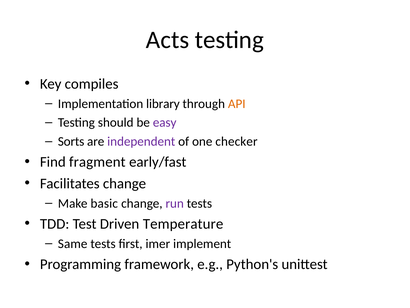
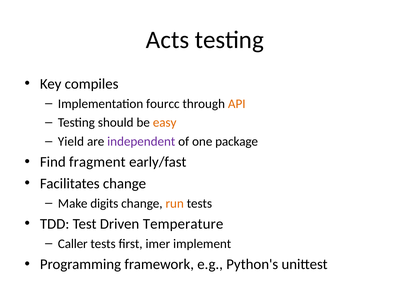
library: library -> fourcc
easy colour: purple -> orange
Sorts: Sorts -> Yield
checker: checker -> package
basic: basic -> digits
run colour: purple -> orange
Same: Same -> Caller
